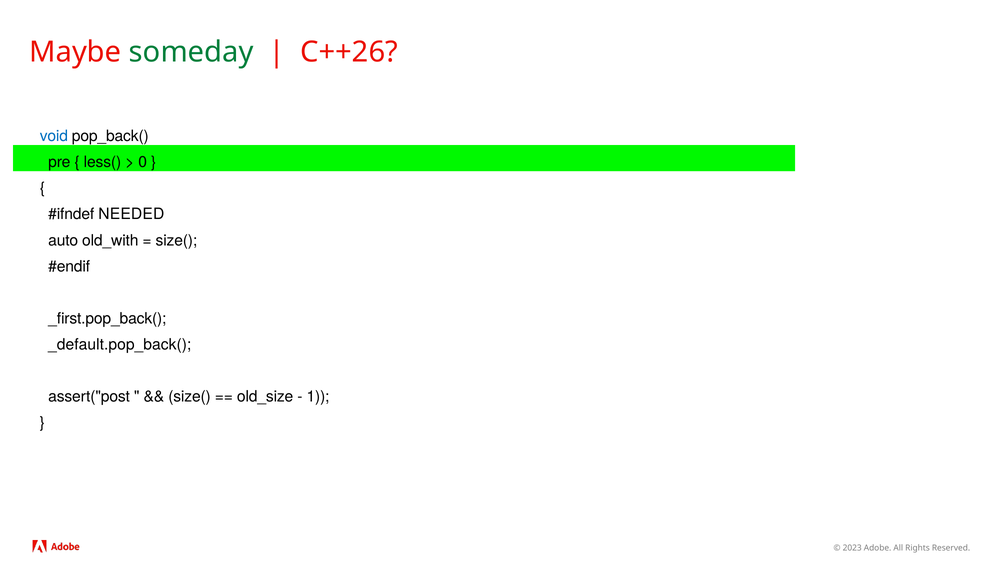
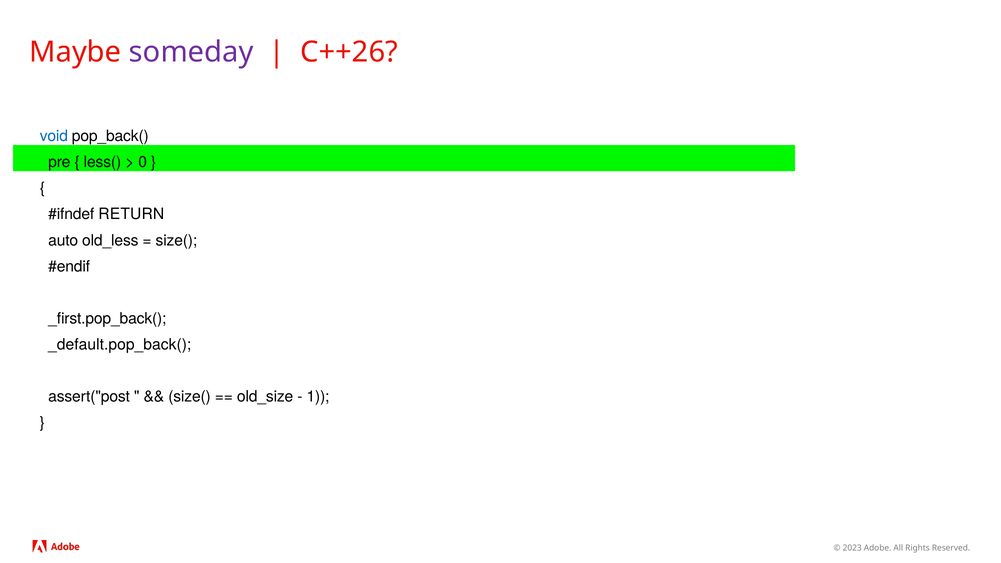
someday colour: green -> purple
NEEDED: NEEDED -> RETURN
old_with: old_with -> old_less
